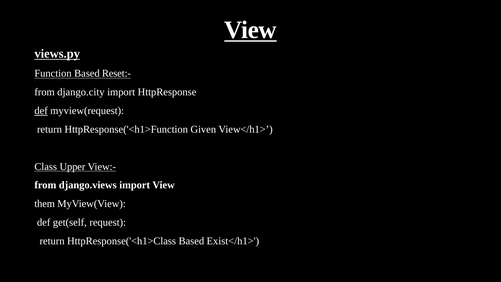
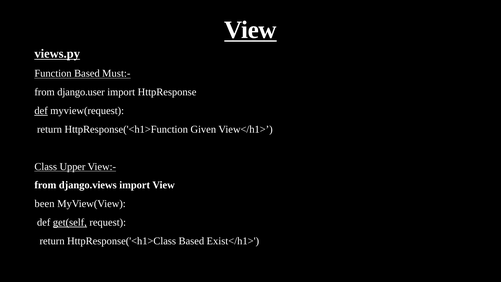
Reset:-: Reset:- -> Must:-
django.city: django.city -> django.user
them: them -> been
get(self underline: none -> present
